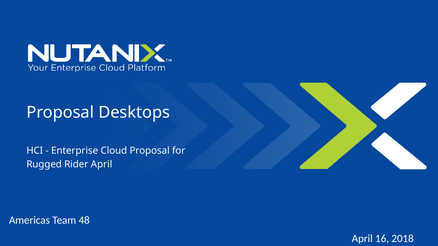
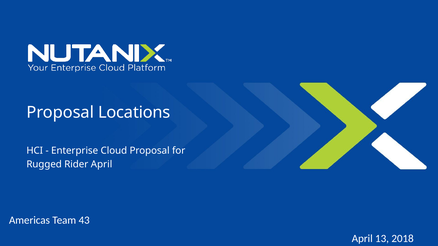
Desktops: Desktops -> Locations
48: 48 -> 43
16: 16 -> 13
